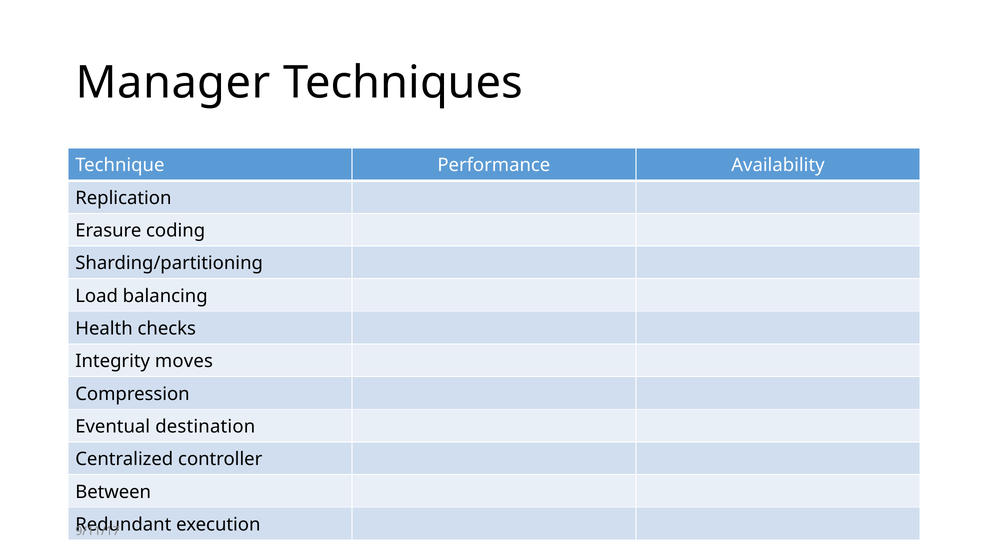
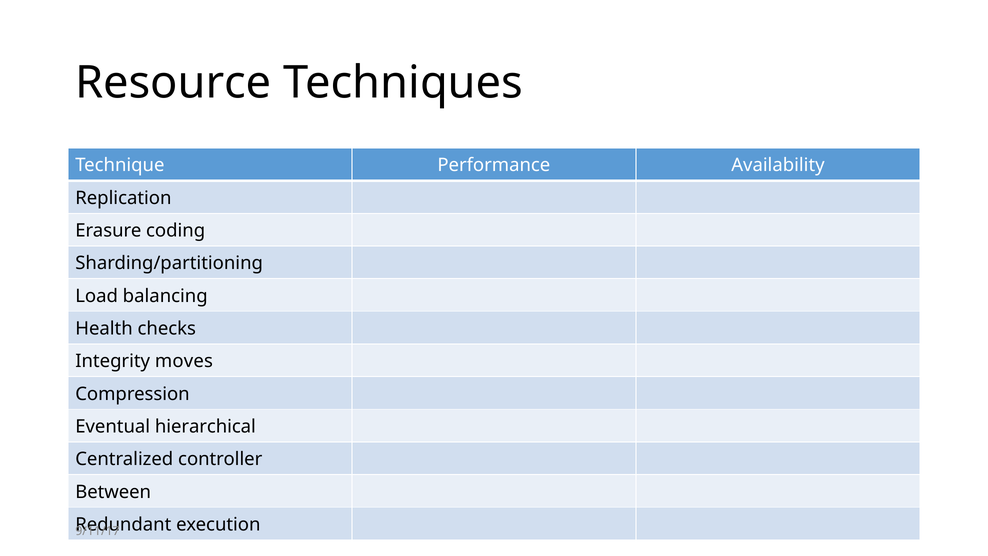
Manager: Manager -> Resource
destination: destination -> hierarchical
